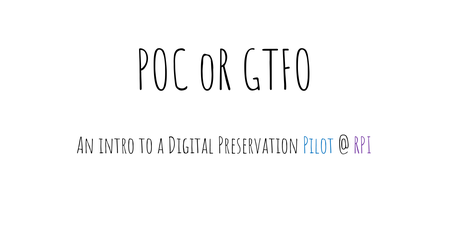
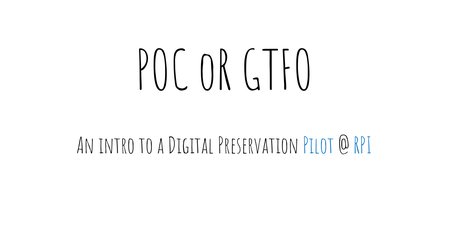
RPI colour: purple -> blue
